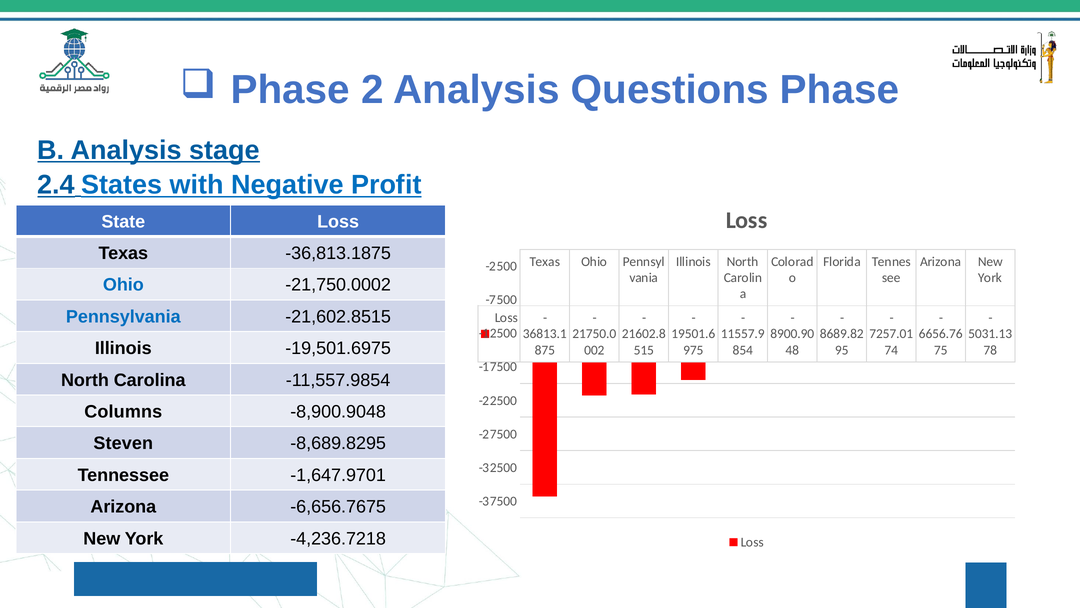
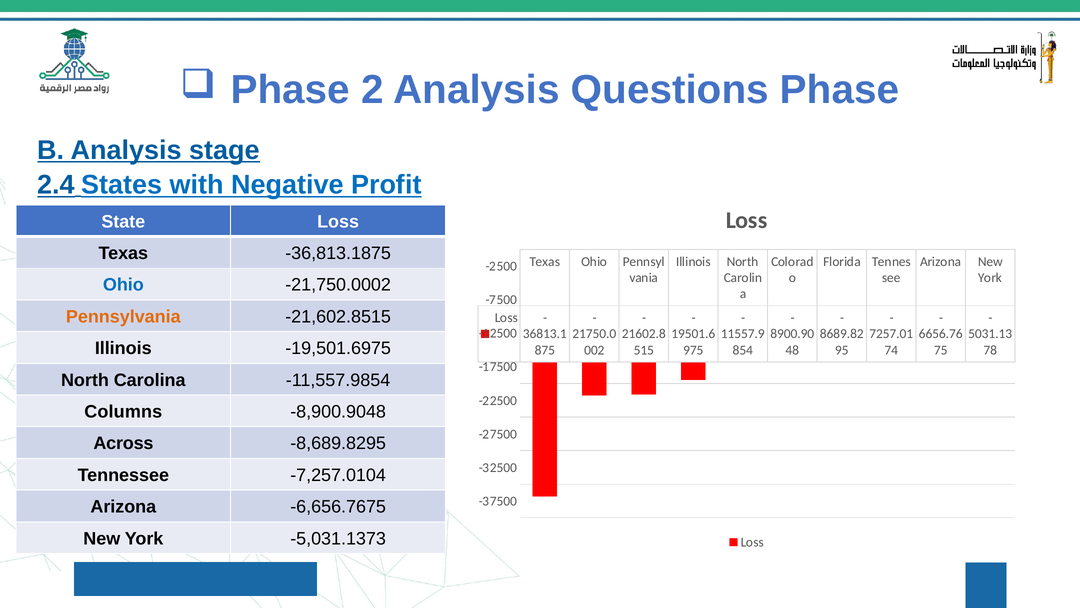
Pennsylvania colour: blue -> orange
Steven: Steven -> Across
-1,647.9701: -1,647.9701 -> -7,257.0104
-4,236.7218: -4,236.7218 -> -5,031.1373
